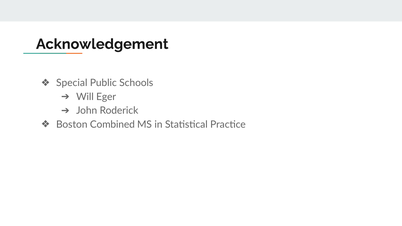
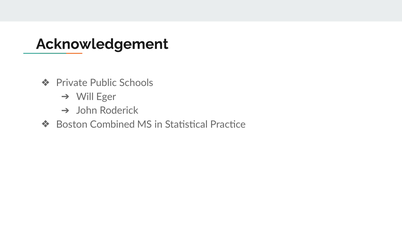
Special: Special -> Private
